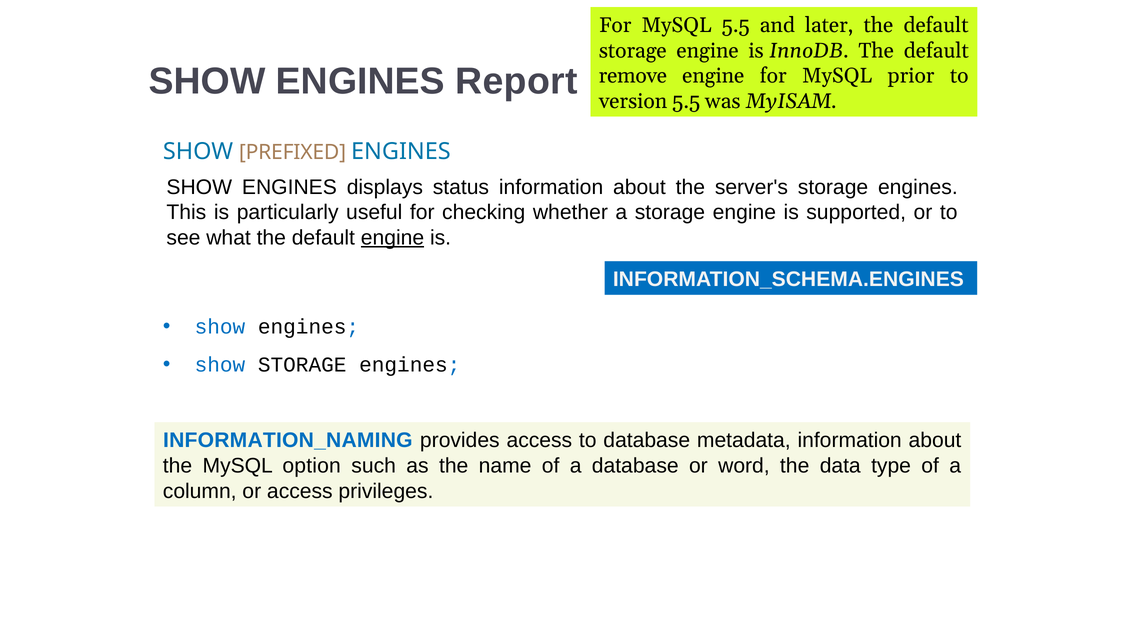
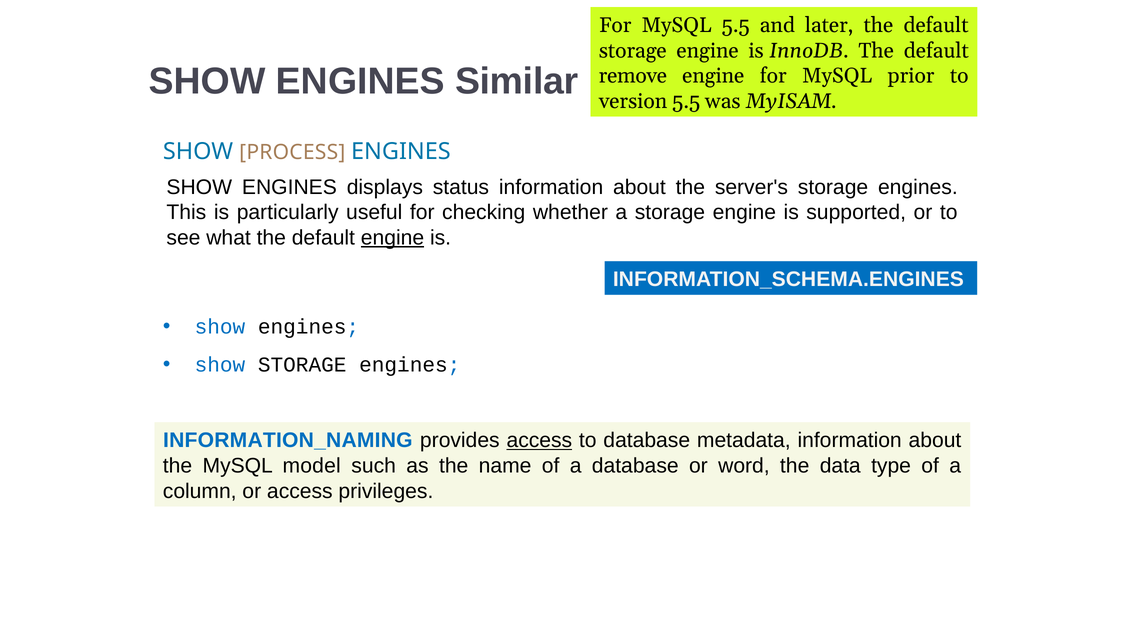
Report: Report -> Similar
PREFIXED: PREFIXED -> PROCESS
access at (539, 440) underline: none -> present
option: option -> model
